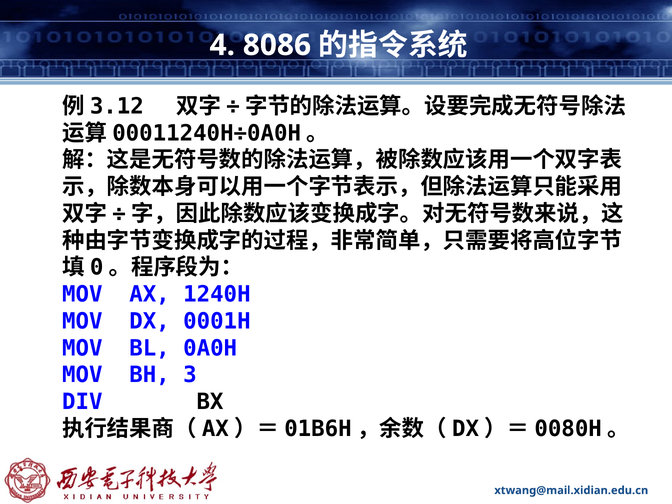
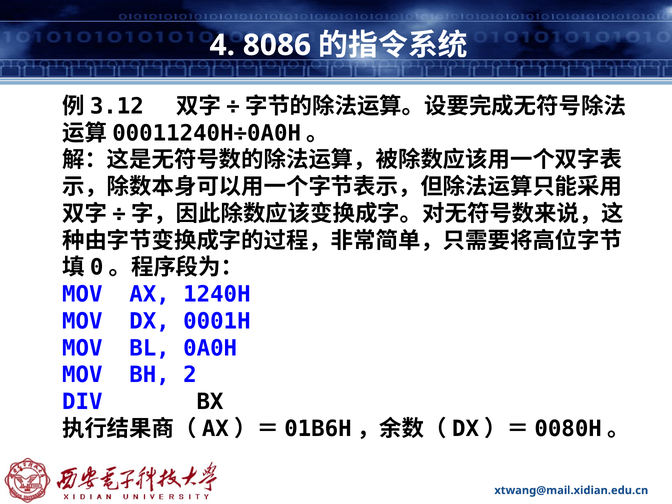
3: 3 -> 2
